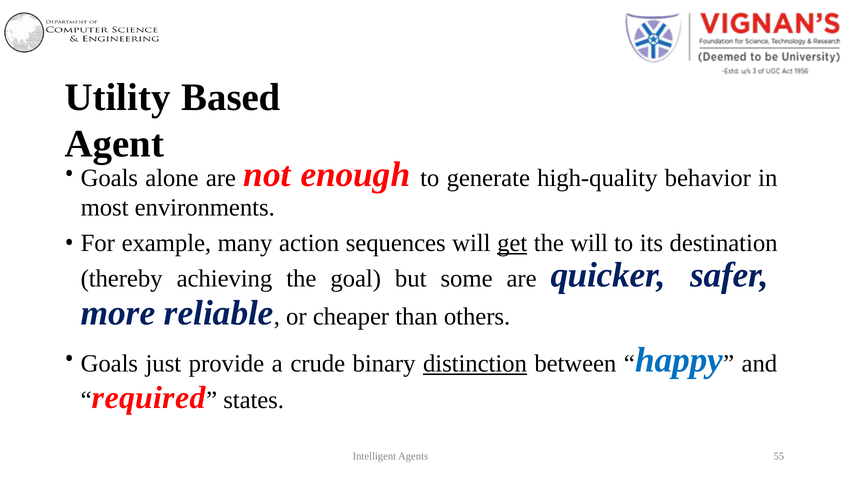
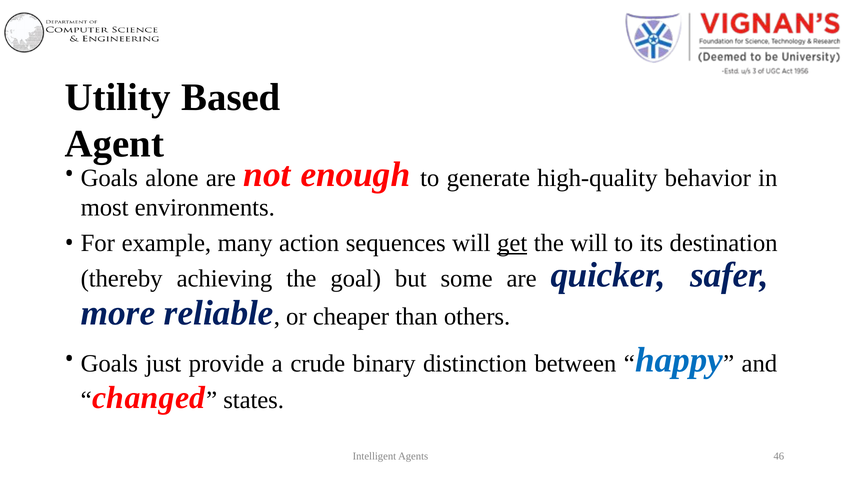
distinction underline: present -> none
required: required -> changed
55: 55 -> 46
